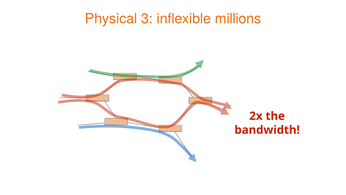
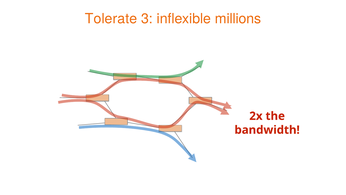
Physical: Physical -> Tolerate
